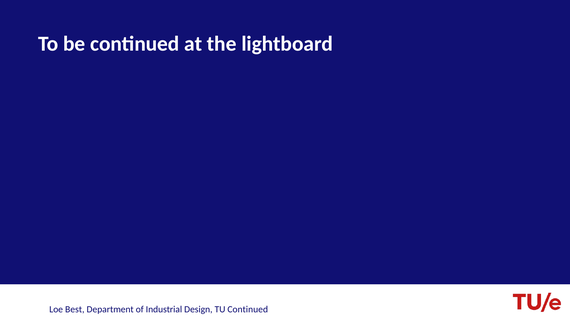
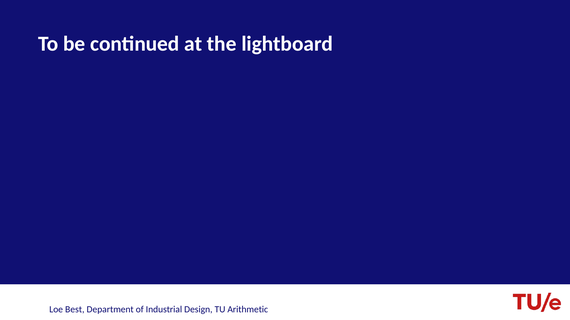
TU Continued: Continued -> Arithmetic
